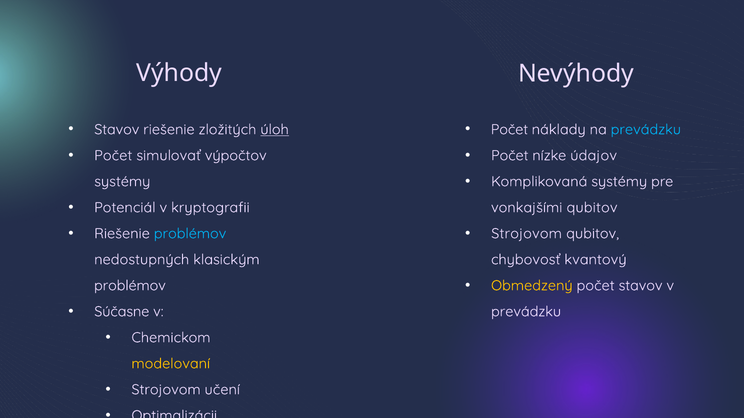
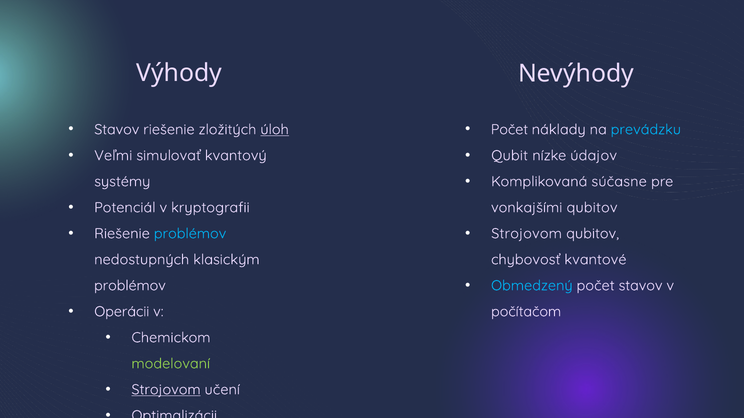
Počet at (113, 156): Počet -> Veľmi
výpočtov: výpočtov -> kvantový
Počet at (510, 156): Počet -> Qubit
Komplikovaná systémy: systémy -> súčasne
kvantový: kvantový -> kvantové
Obmedzený colour: yellow -> light blue
Súčasne: Súčasne -> Operácii
prevádzku at (526, 312): prevádzku -> počítačom
modelovaní colour: yellow -> light green
Strojovom at (166, 390) underline: none -> present
